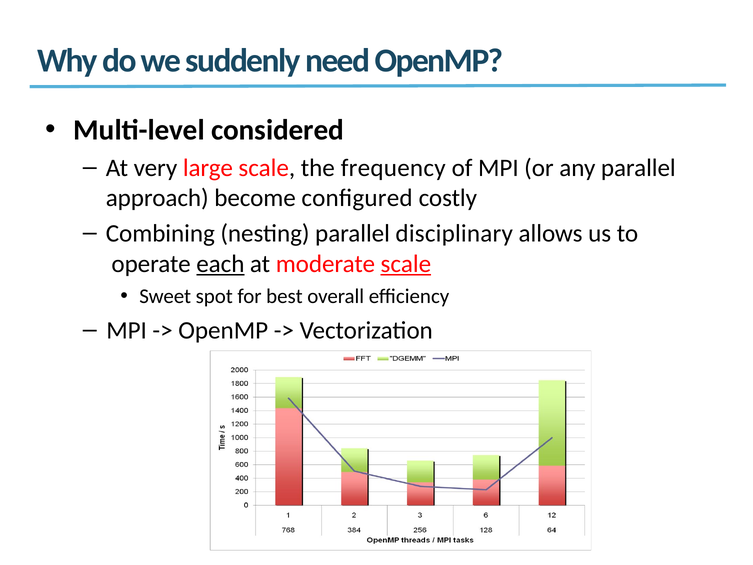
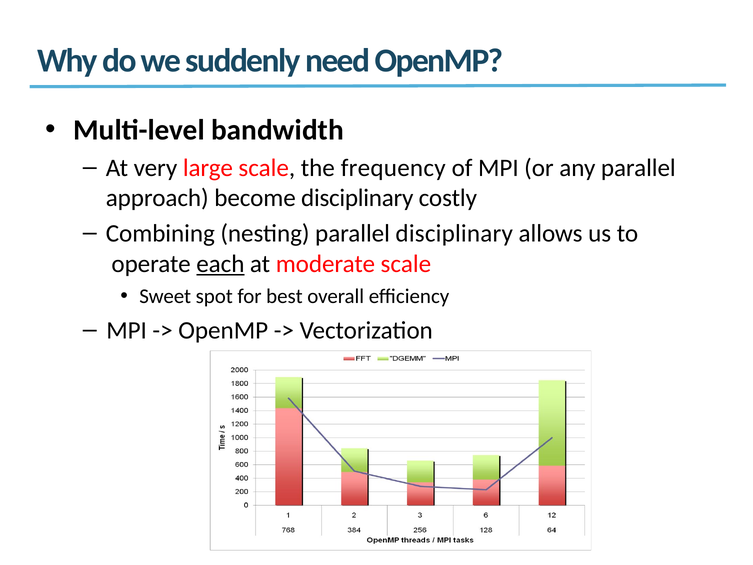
considered: considered -> bandwidth
become conﬁgured: conﬁgured -> disciplinary
scale at (406, 264) underline: present -> none
